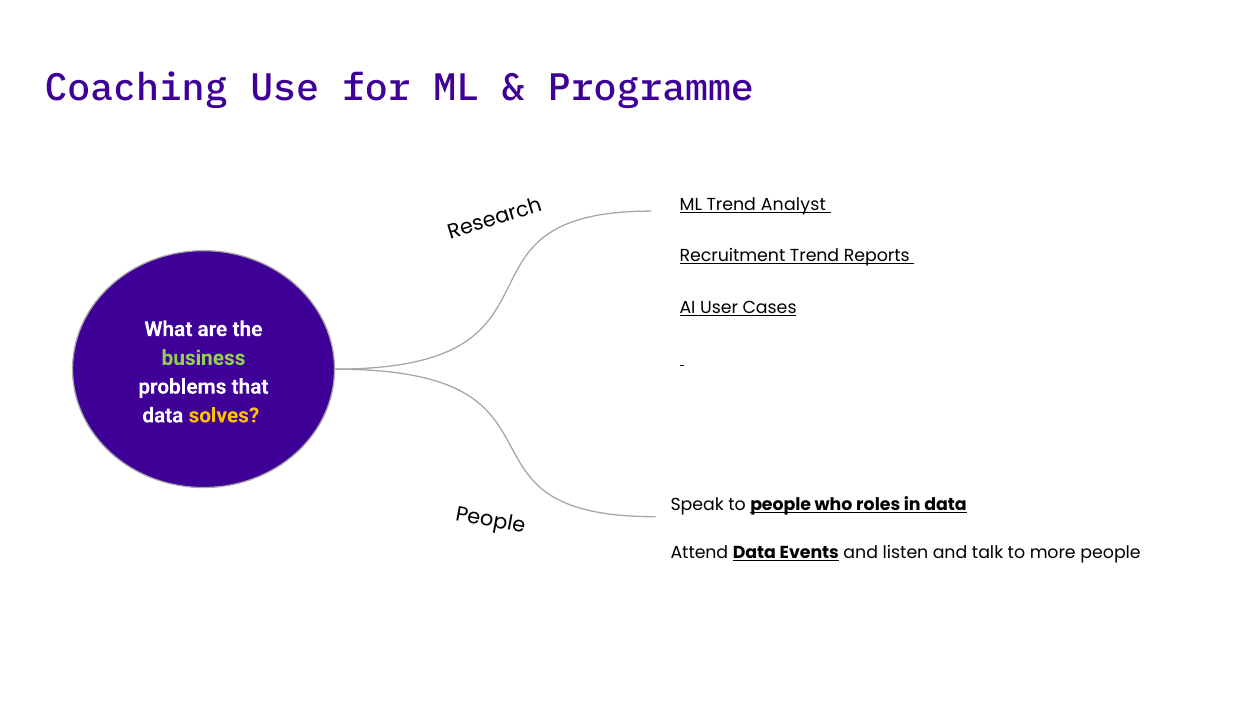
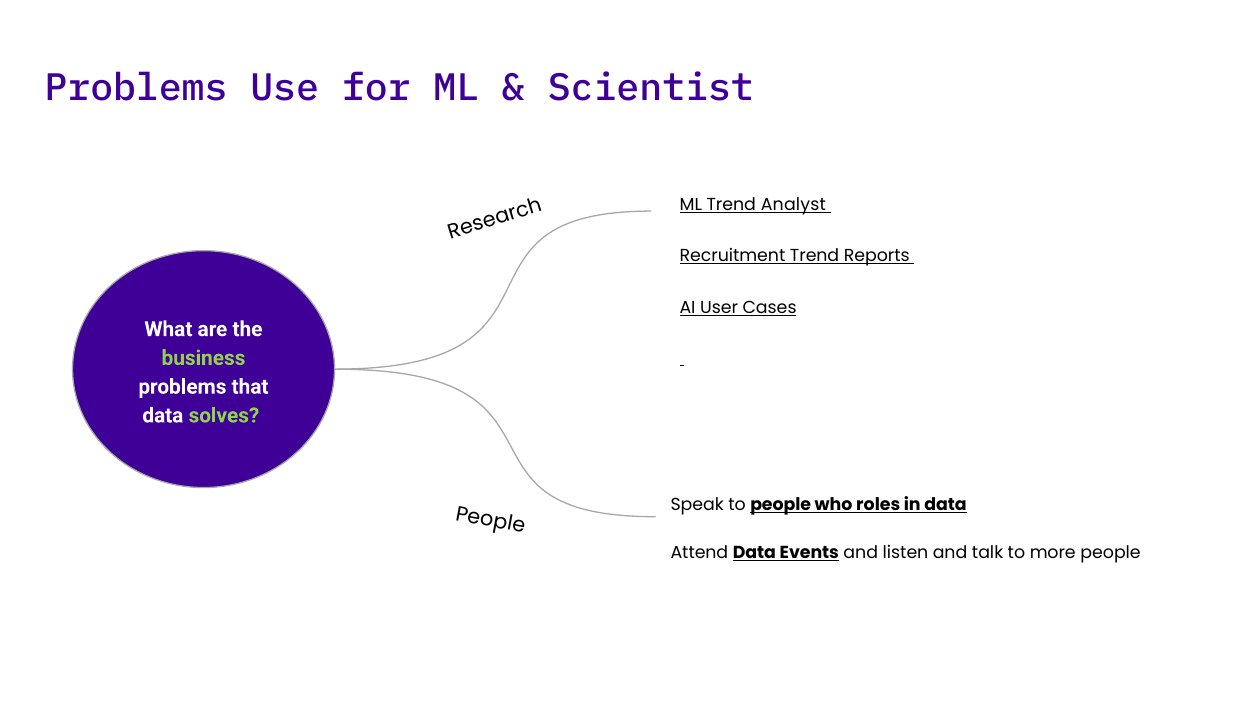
Coaching at (136, 88): Coaching -> Problems
Programme: Programme -> Scientist
solves colour: yellow -> light green
